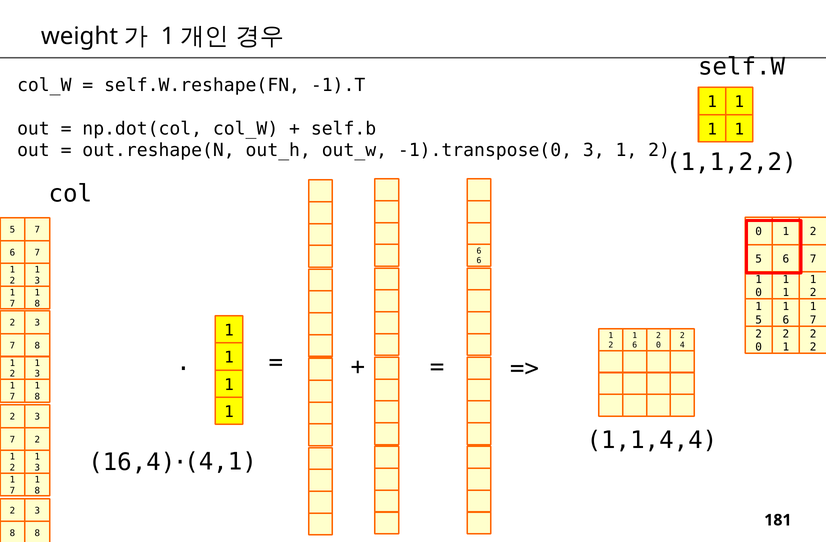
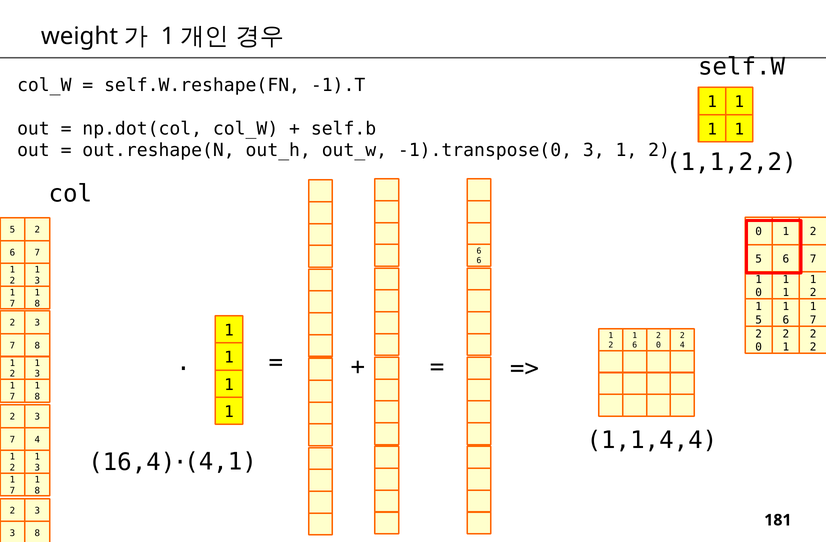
5 7: 7 -> 2
2 at (37, 440): 2 -> 4
8 at (12, 534): 8 -> 3
